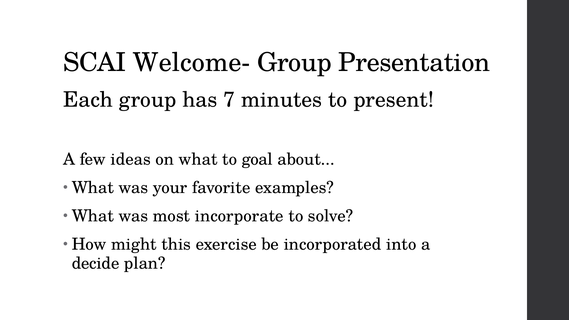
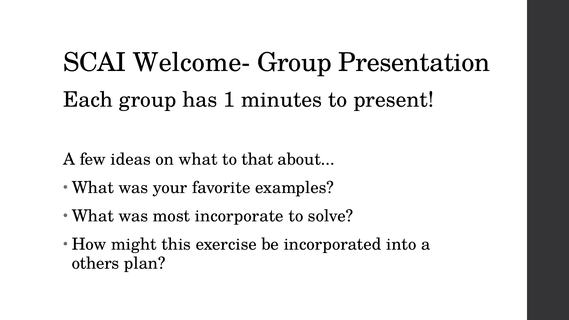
7: 7 -> 1
goal: goal -> that
decide: decide -> others
